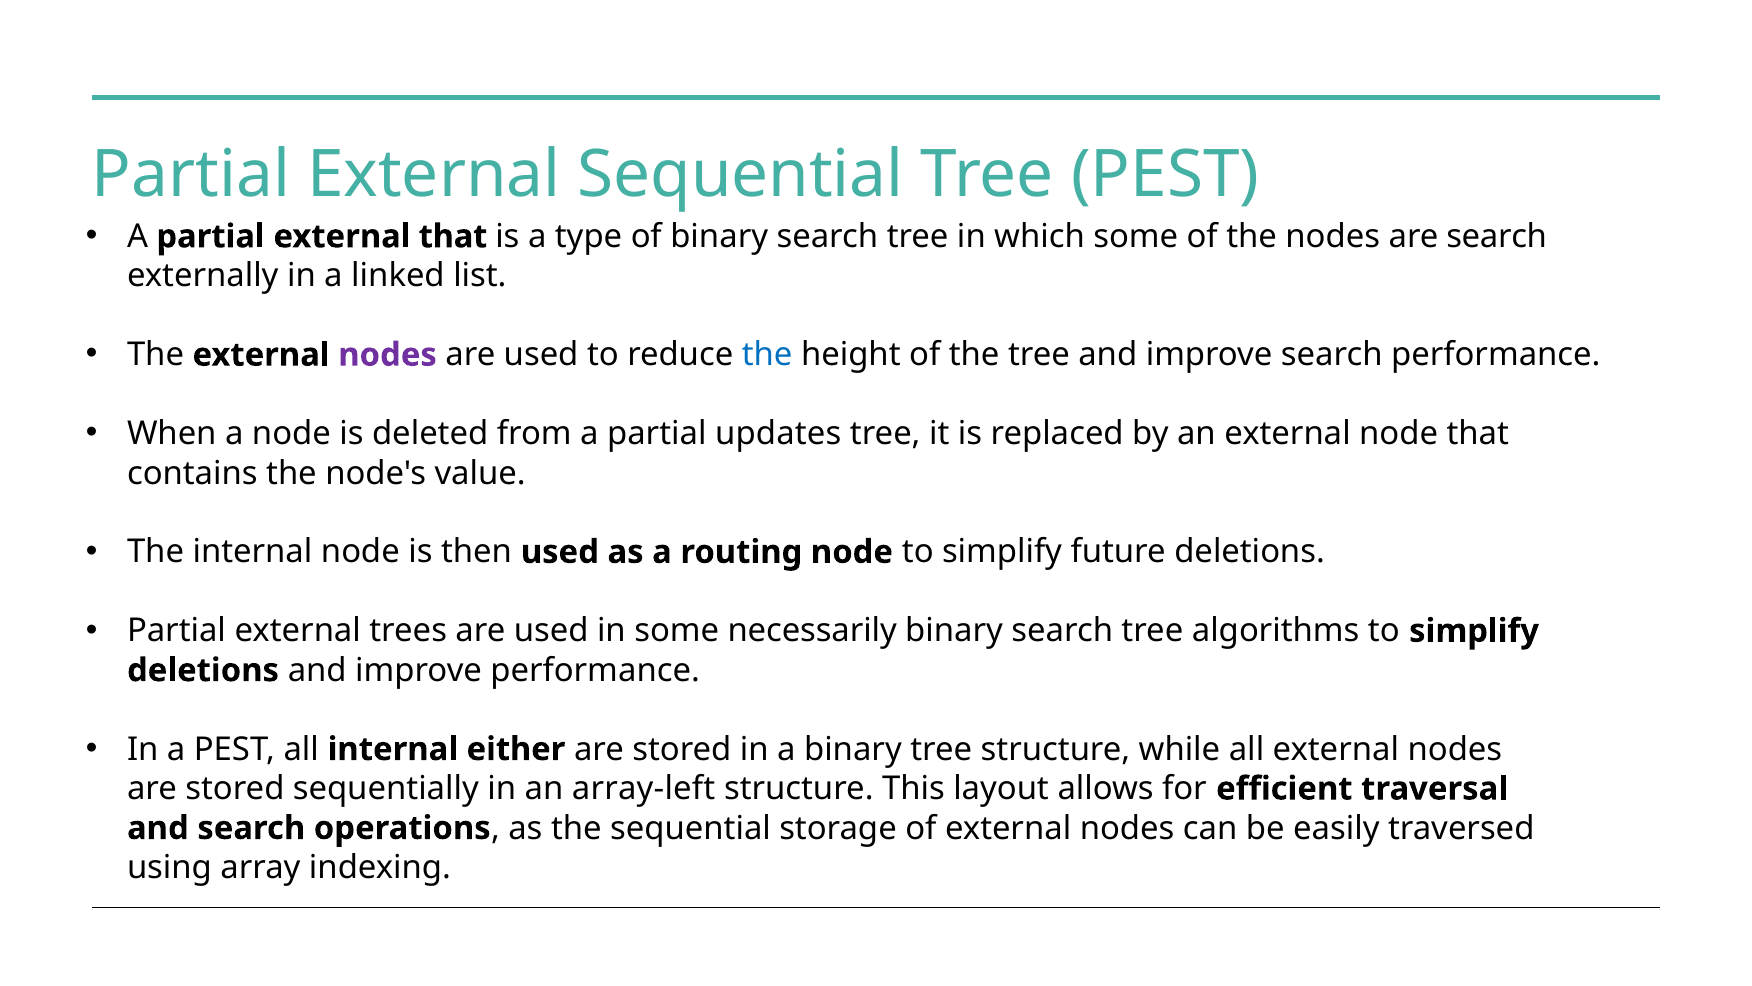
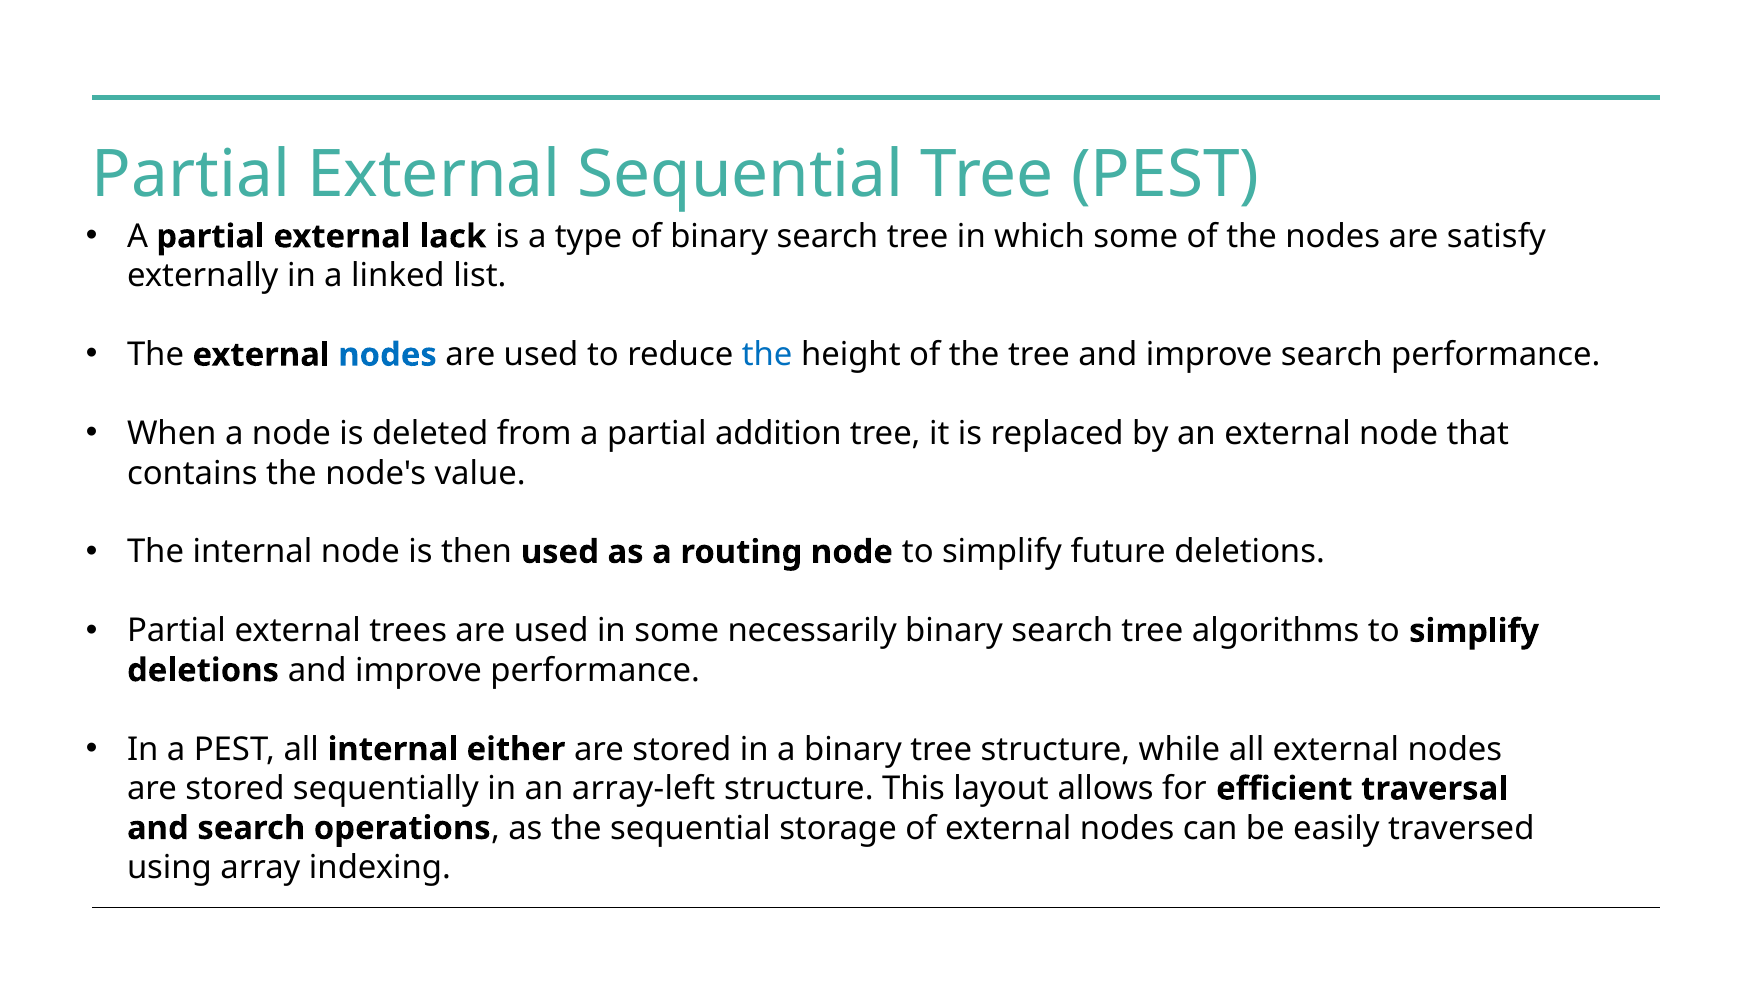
external that: that -> lack
are search: search -> satisfy
nodes at (388, 355) colour: purple -> blue
updates: updates -> addition
